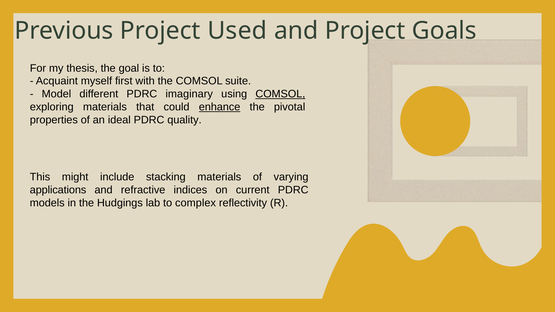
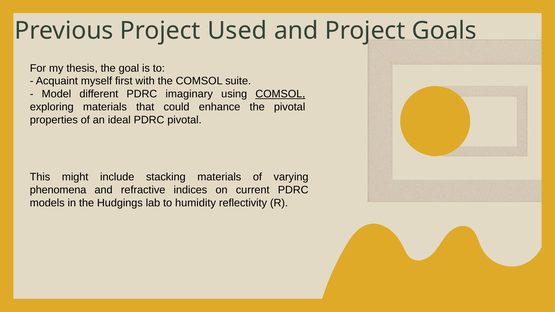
enhance underline: present -> none
PDRC quality: quality -> pivotal
applications: applications -> phenomena
complex: complex -> humidity
